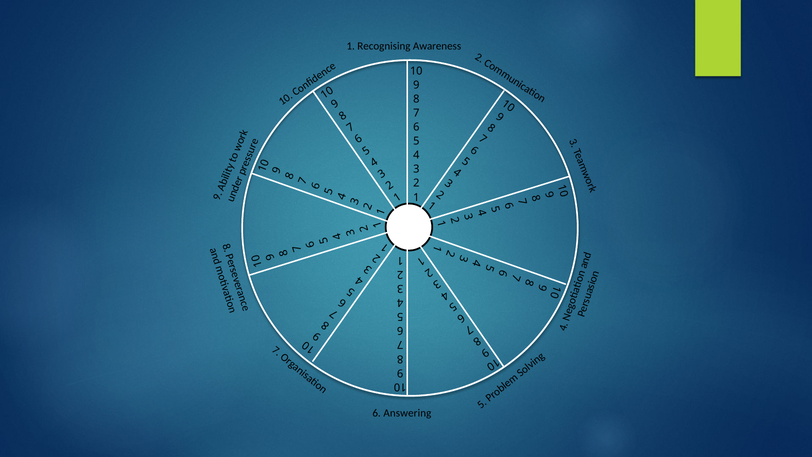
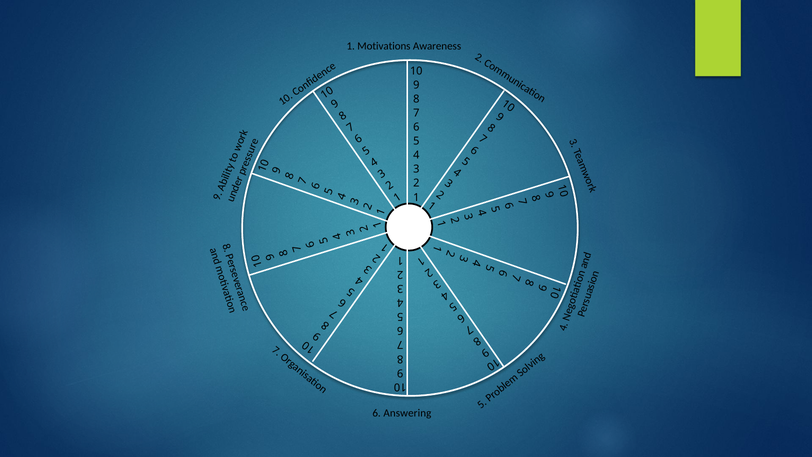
Recognising: Recognising -> Motivations
